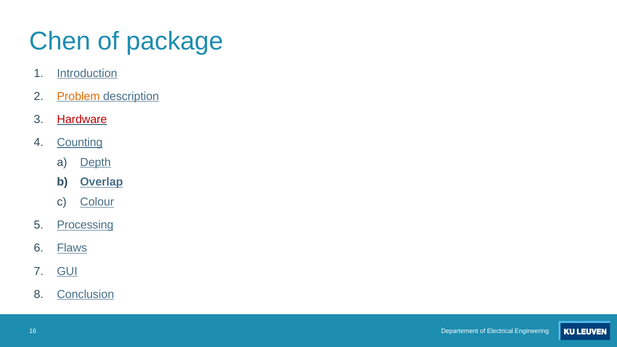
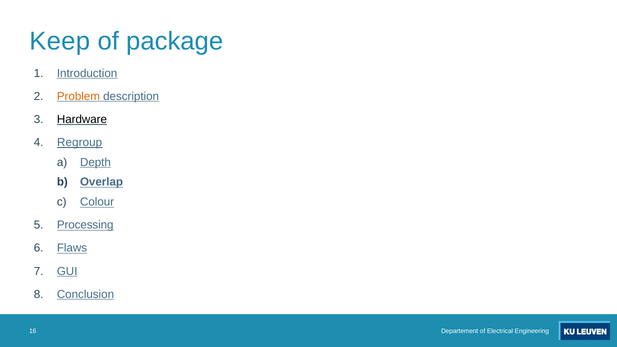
Chen: Chen -> Keep
Hardware colour: red -> black
Counting: Counting -> Regroup
